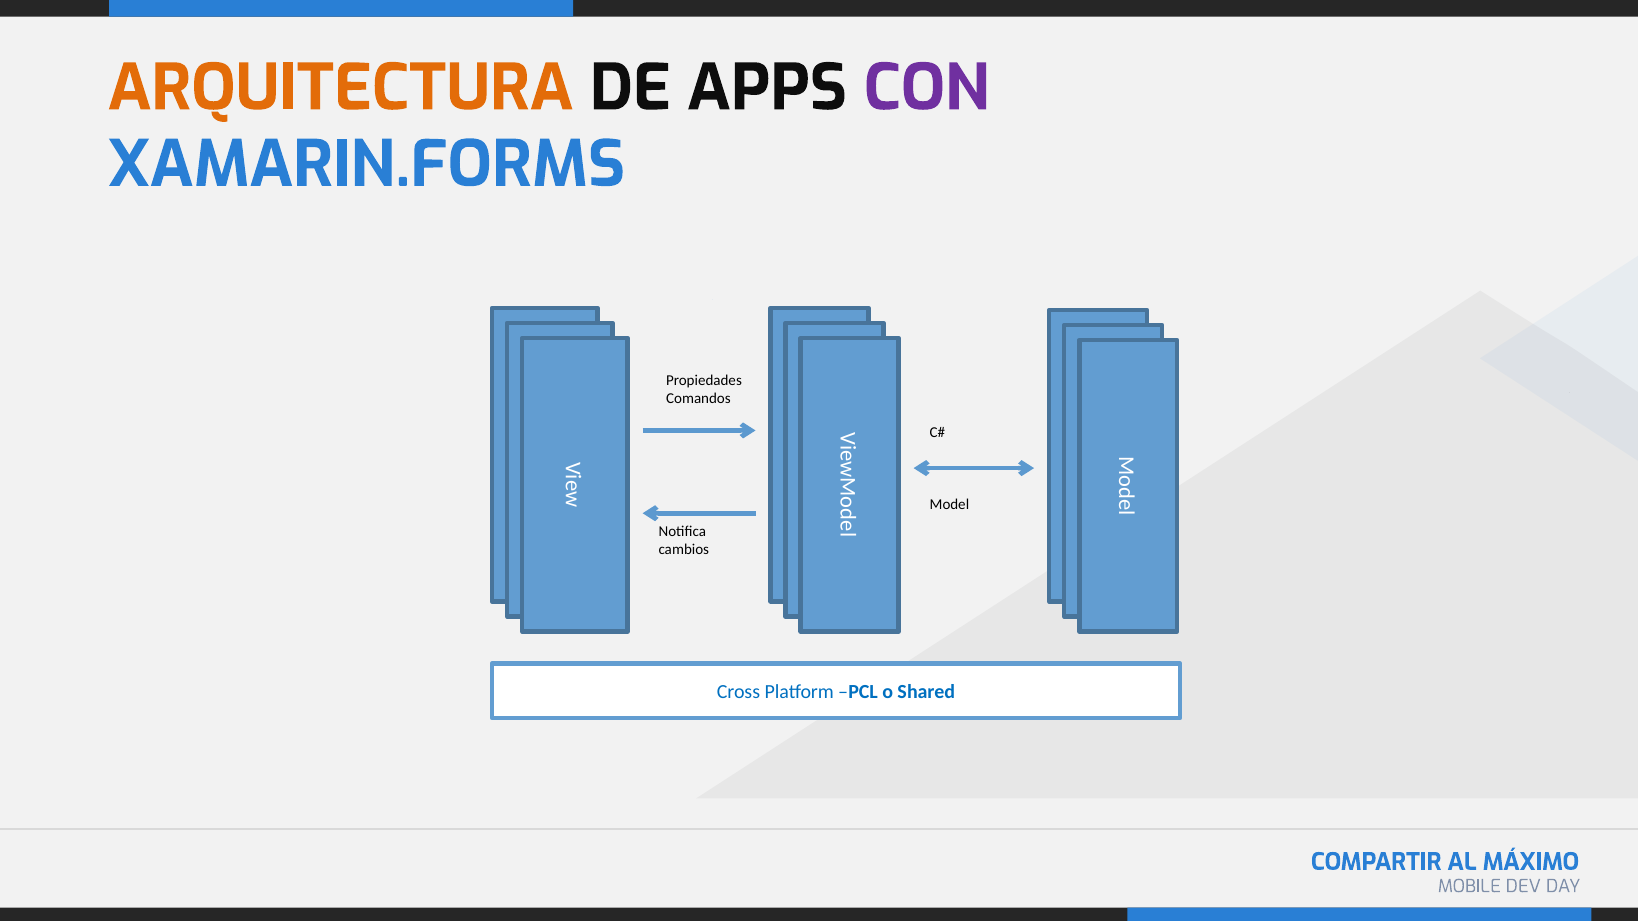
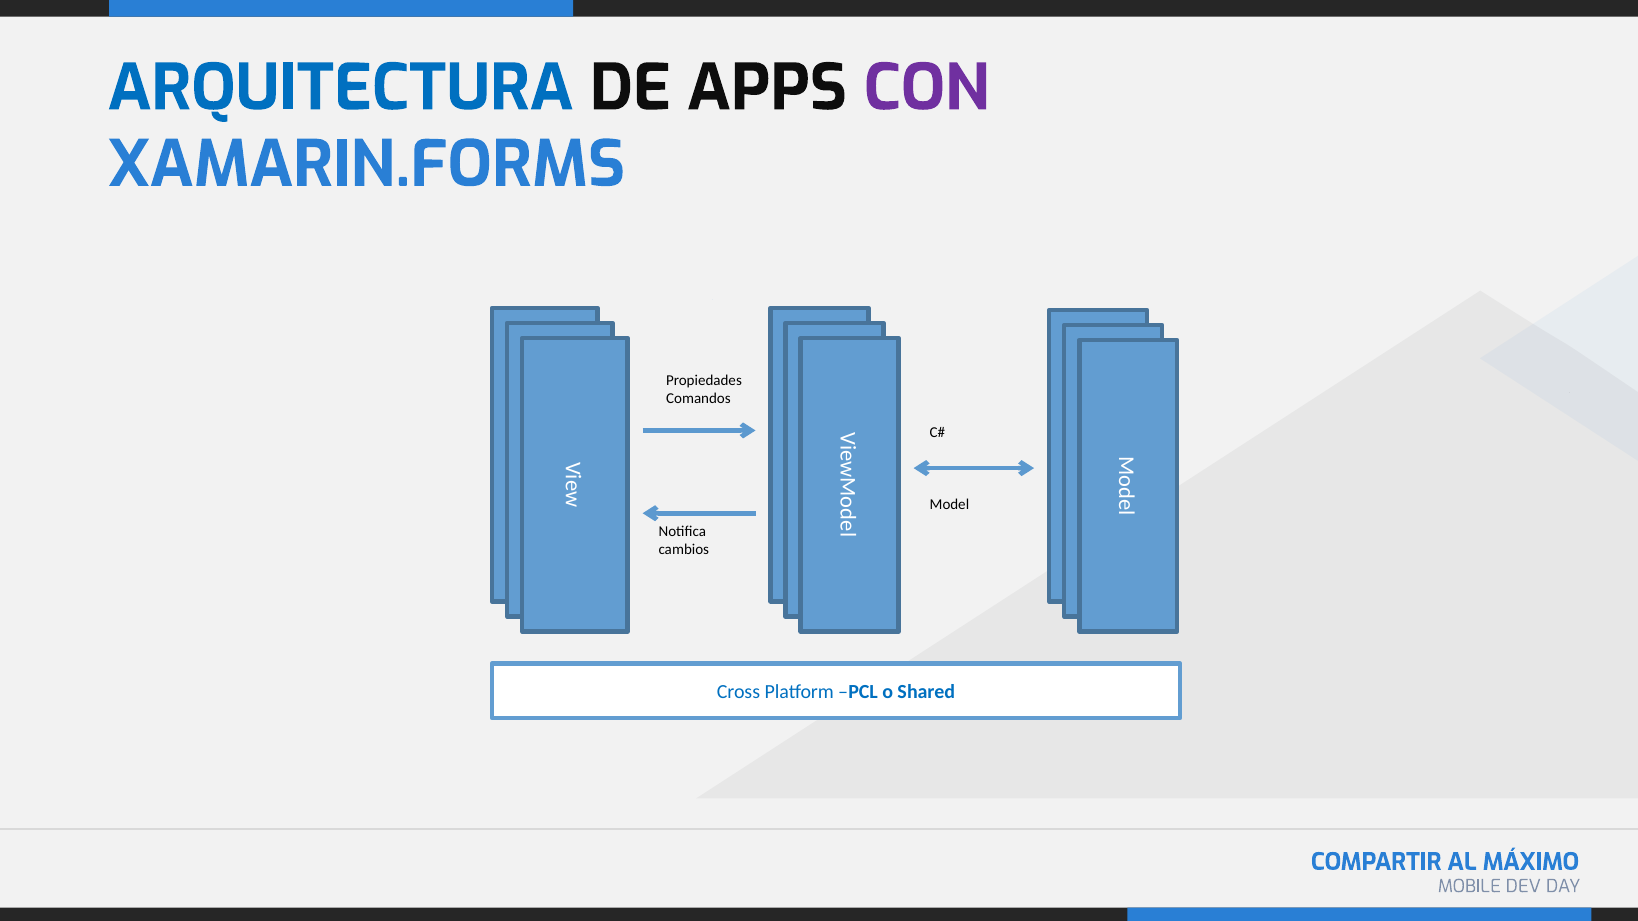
ARQUITECTURA colour: orange -> blue
